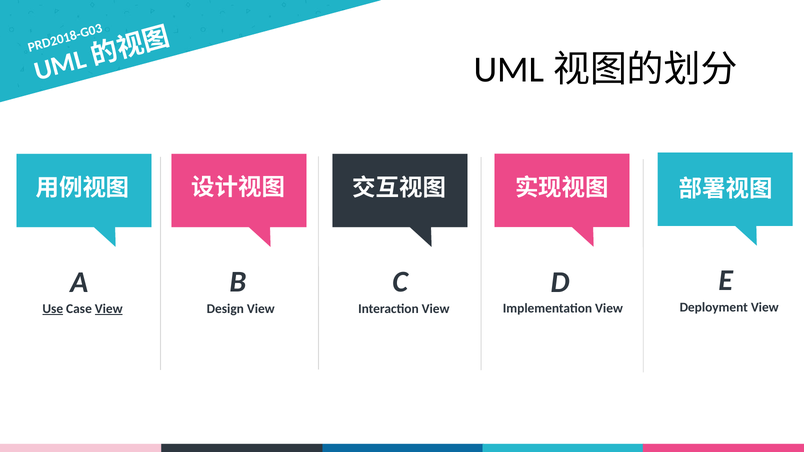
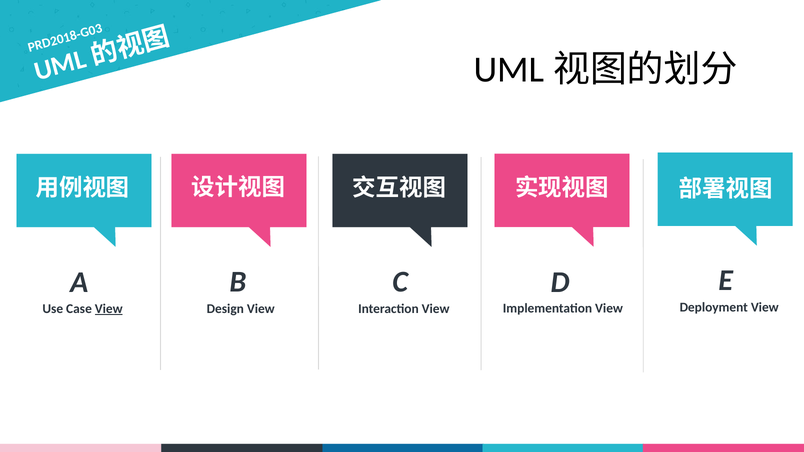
Use underline: present -> none
